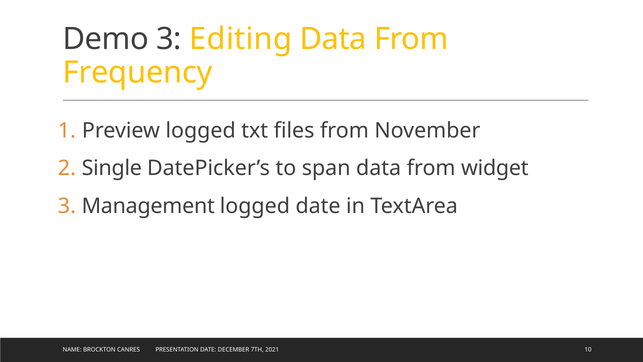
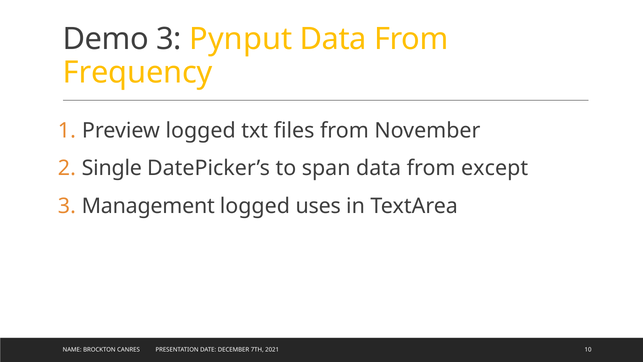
Editing: Editing -> Pynput
widget: widget -> except
logged date: date -> uses
